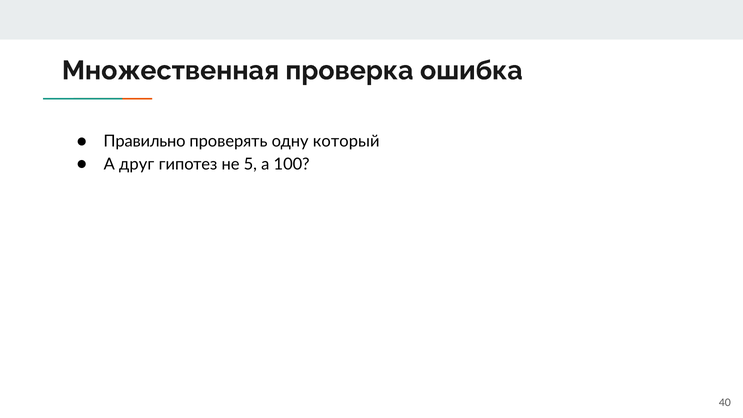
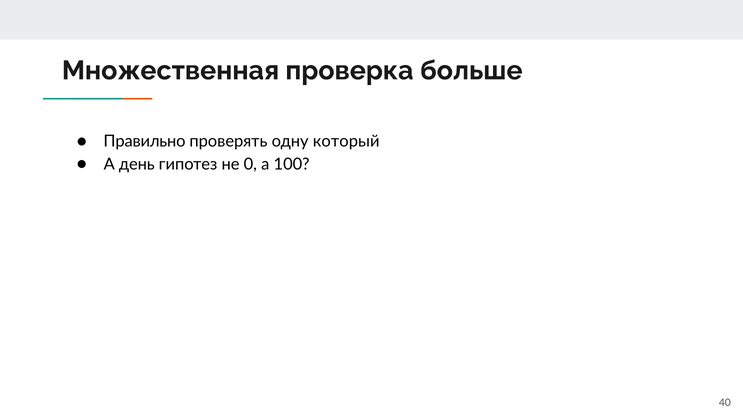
ошибка: ошибка -> больше
друг: друг -> день
5: 5 -> 0
